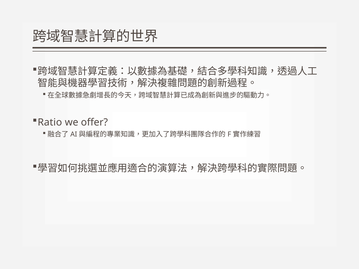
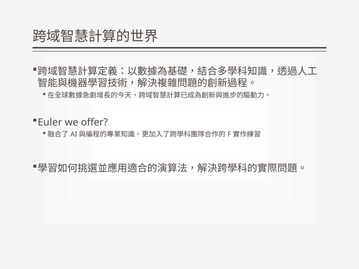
Ratio: Ratio -> Euler
